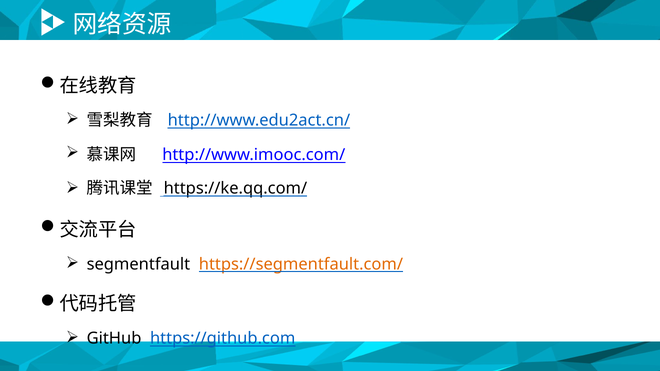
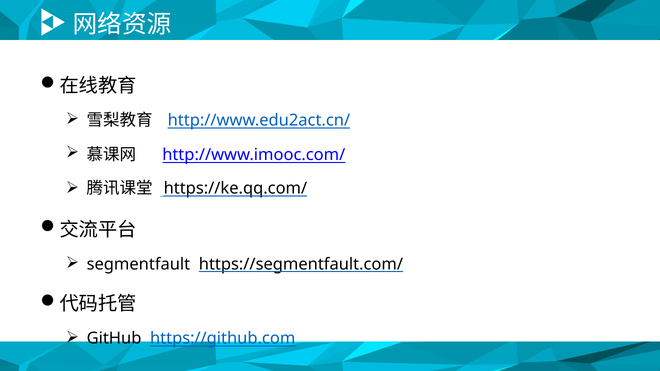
https://segmentfault.com/ colour: orange -> black
